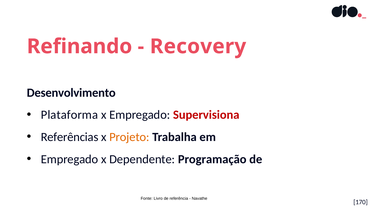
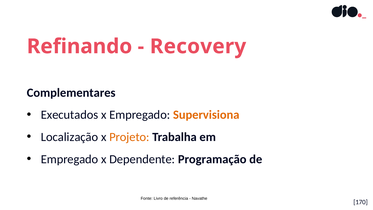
Desenvolvimento: Desenvolvimento -> Complementares
Plataforma: Plataforma -> Executados
Supervisiona colour: red -> orange
Referências: Referências -> Localização
